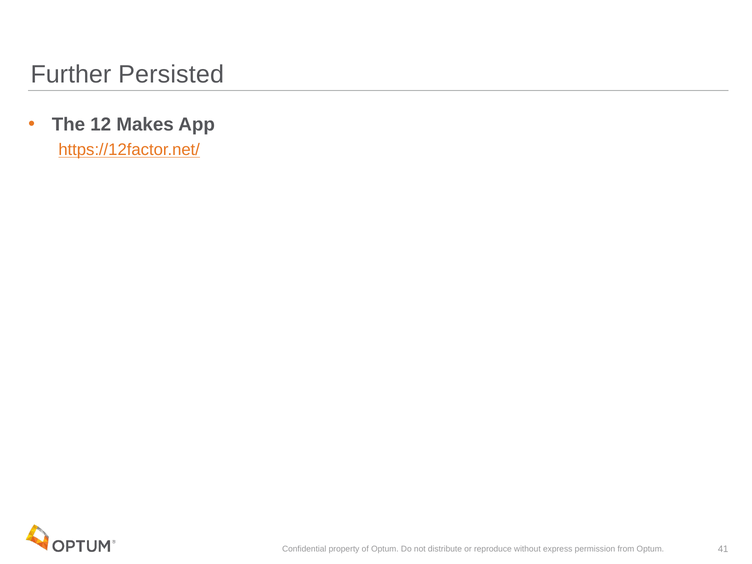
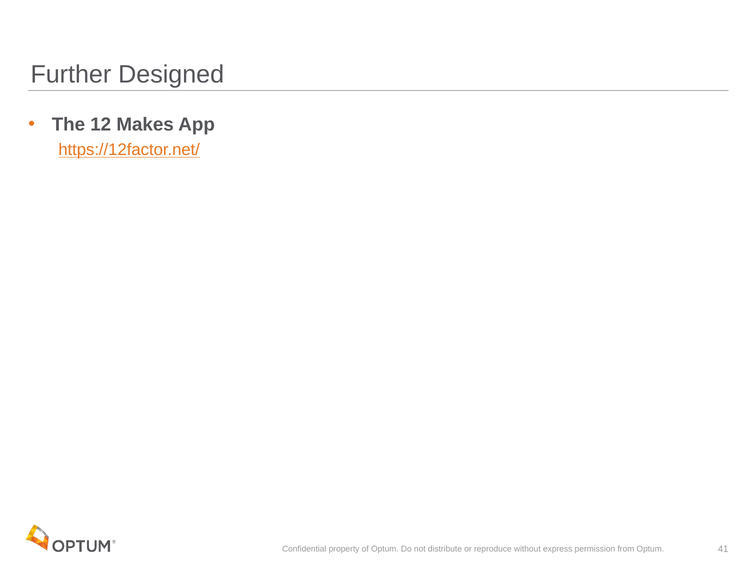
Persisted: Persisted -> Designed
